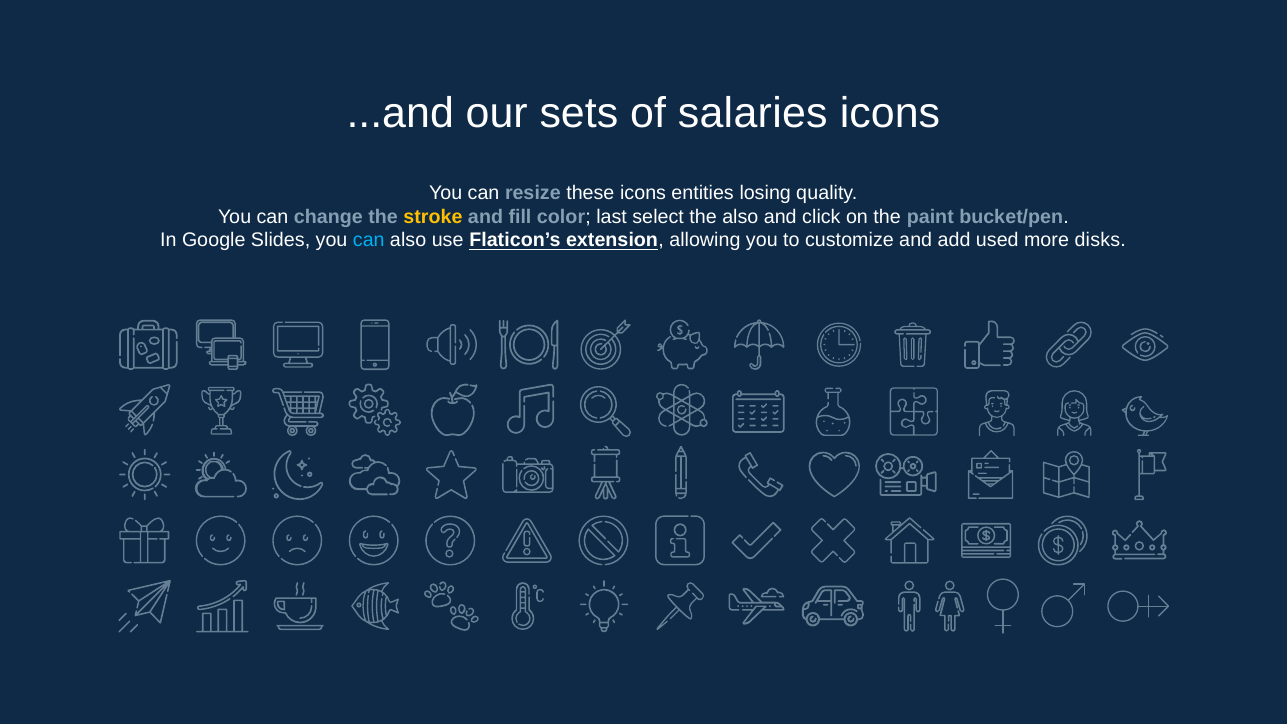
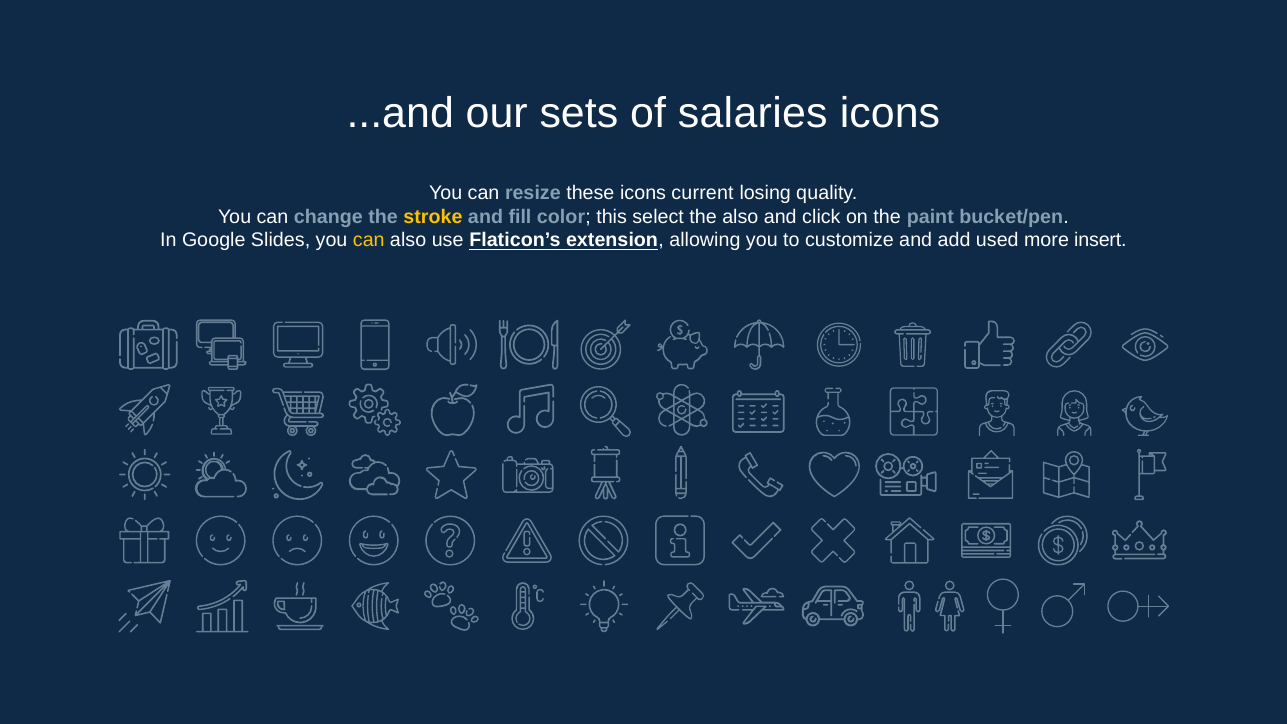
entities: entities -> current
last: last -> this
can at (369, 240) colour: light blue -> yellow
disks: disks -> insert
